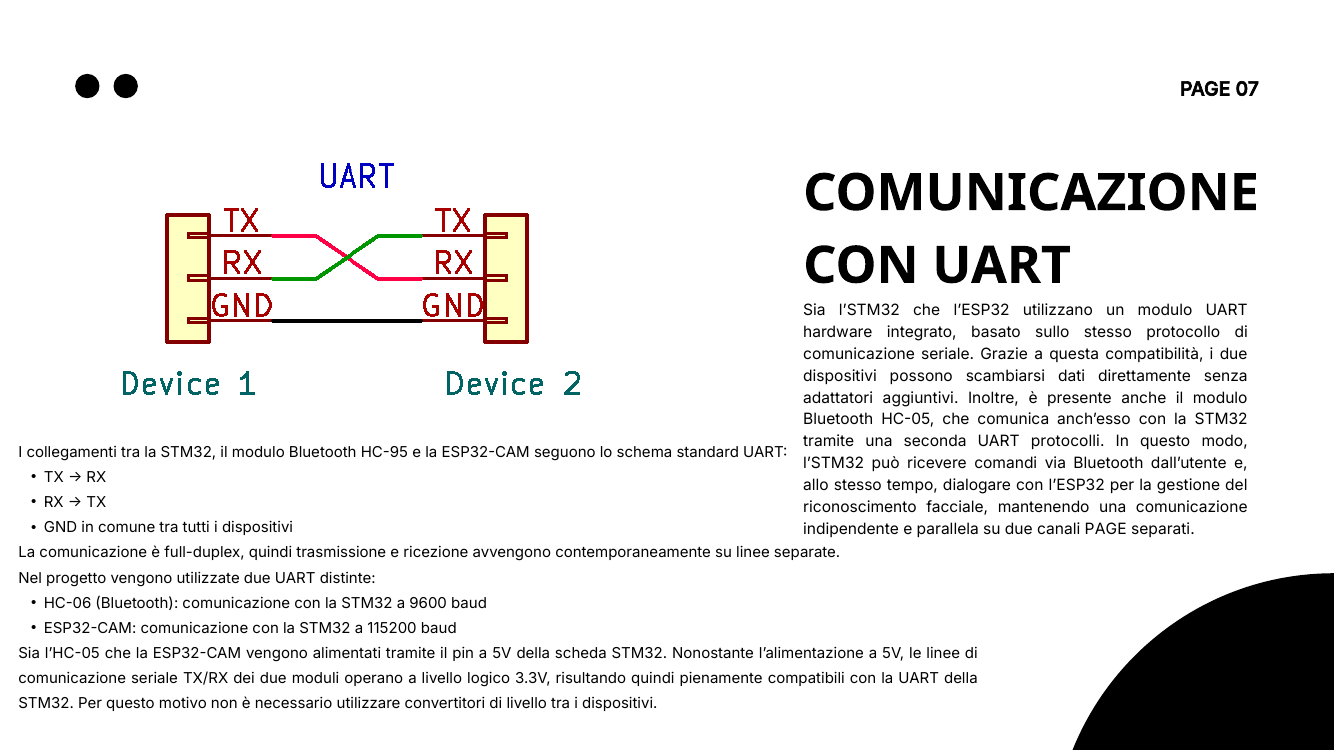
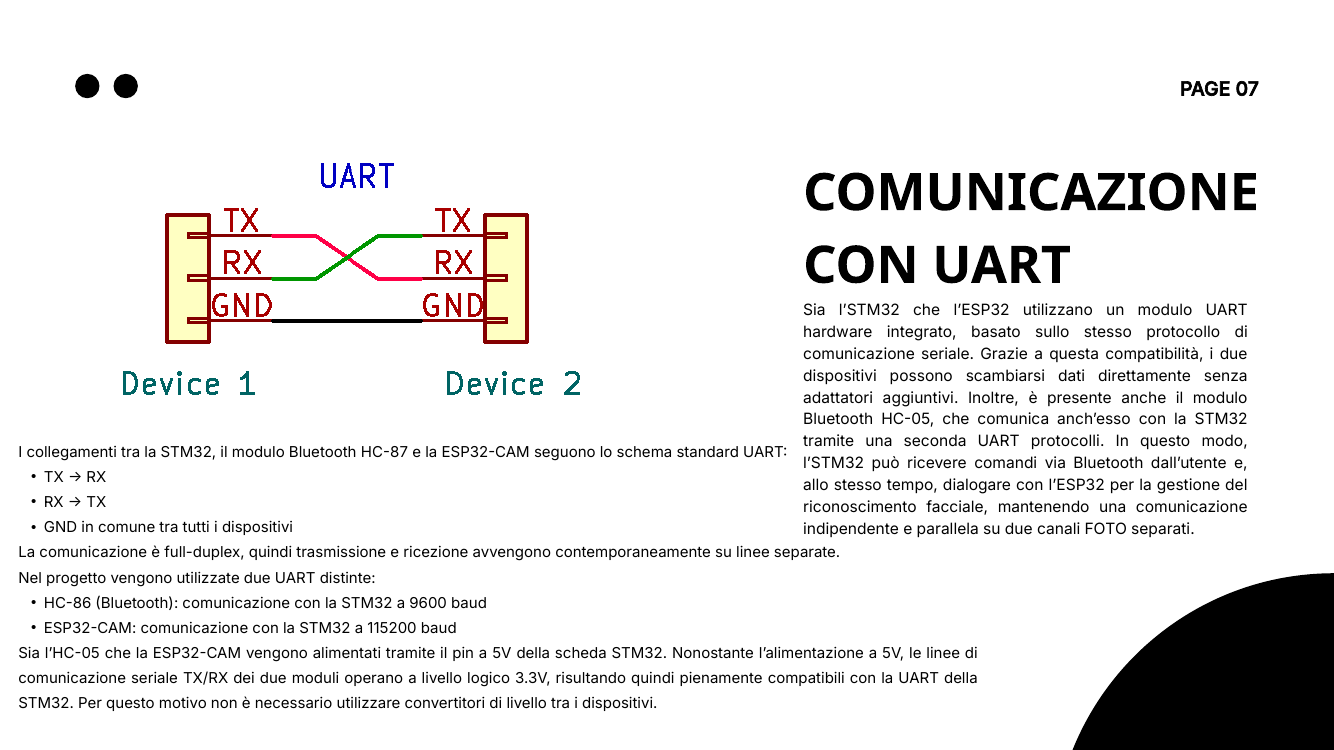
HC-95: HC-95 -> HC-87
canali PAGE: PAGE -> FOTO
HC-06: HC-06 -> HC-86
